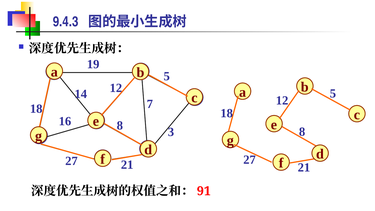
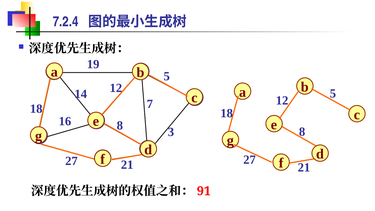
9.4.3: 9.4.3 -> 7.2.4
